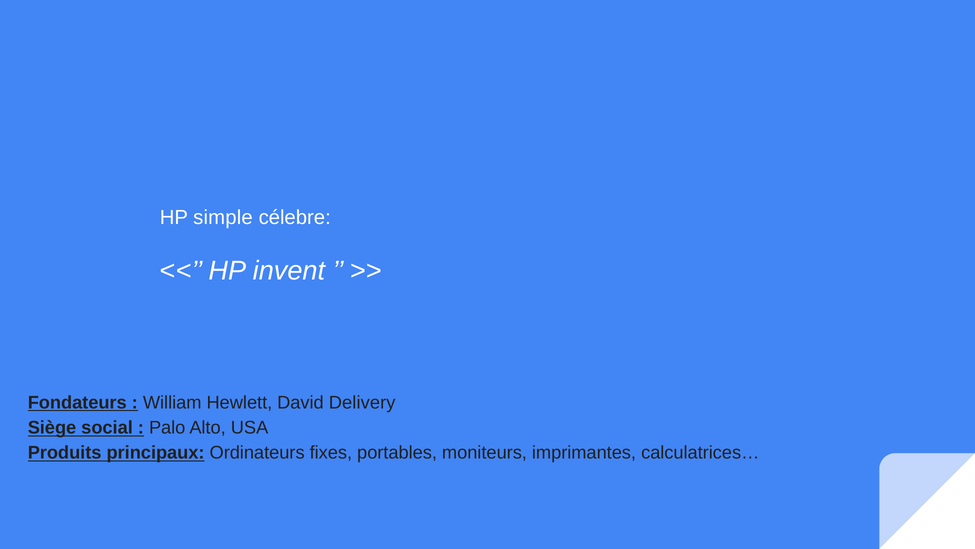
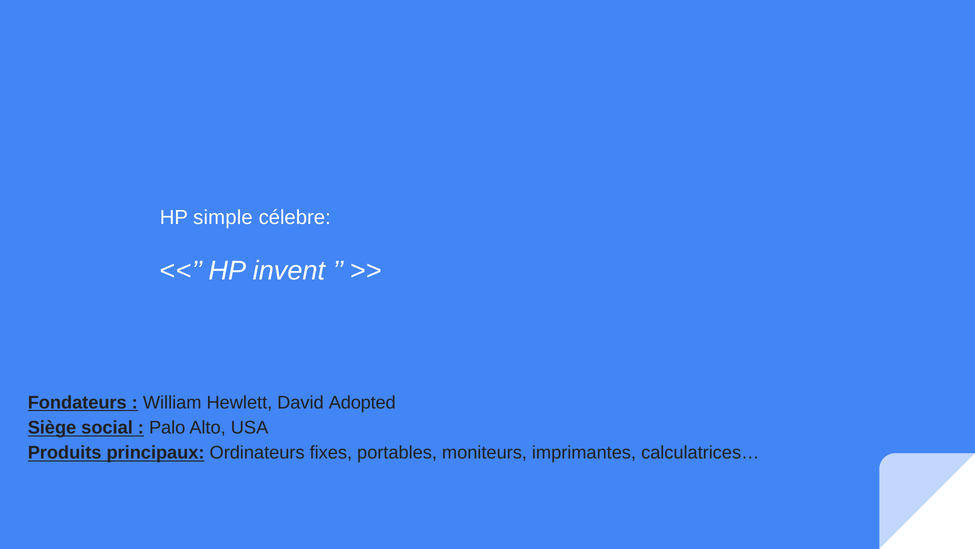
Delivery: Delivery -> Adopted
